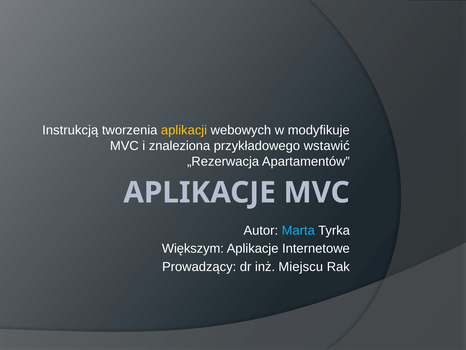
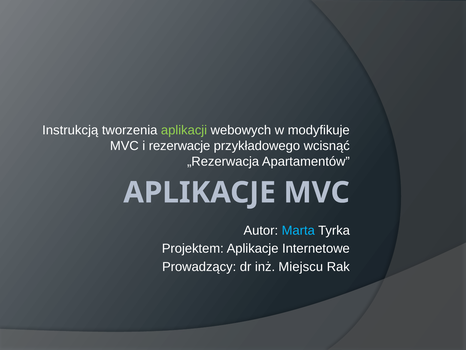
aplikacji colour: yellow -> light green
znaleziona: znaleziona -> rezerwacje
wstawić: wstawić -> wcisnąć
Większym: Większym -> Projektem
